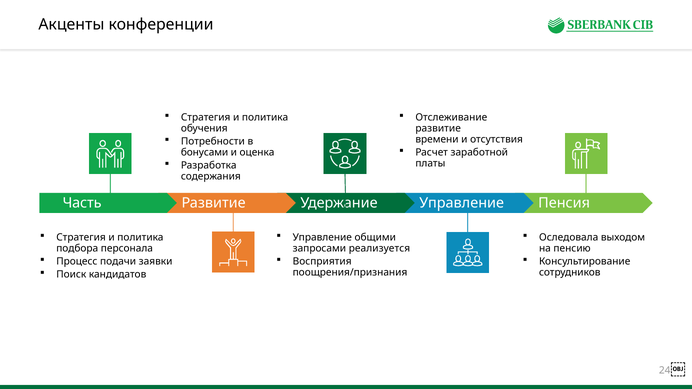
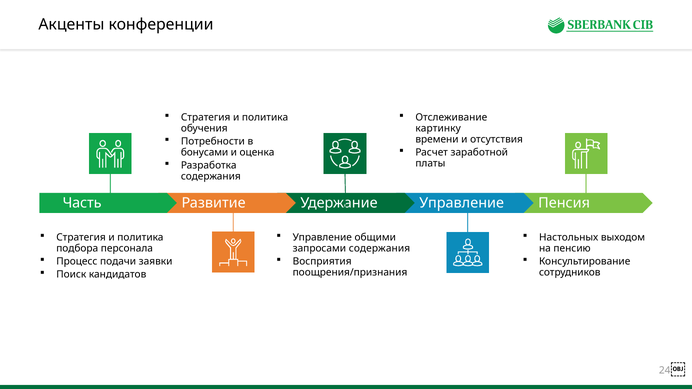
развитие at (438, 129): развитие -> картинку
Оследовала: Оследовала -> Настольных
запросами реализуется: реализуется -> содержания
